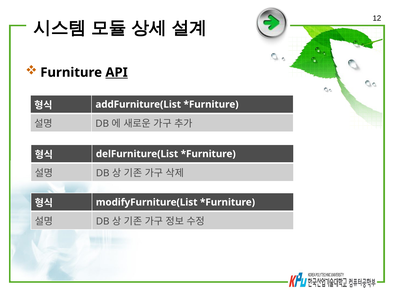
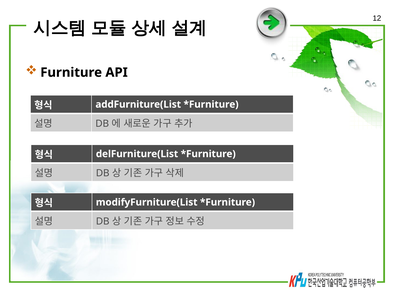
API underline: present -> none
